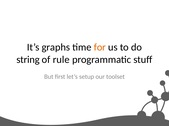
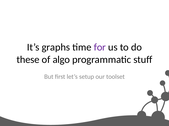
for colour: orange -> purple
string: string -> these
rule: rule -> algo
